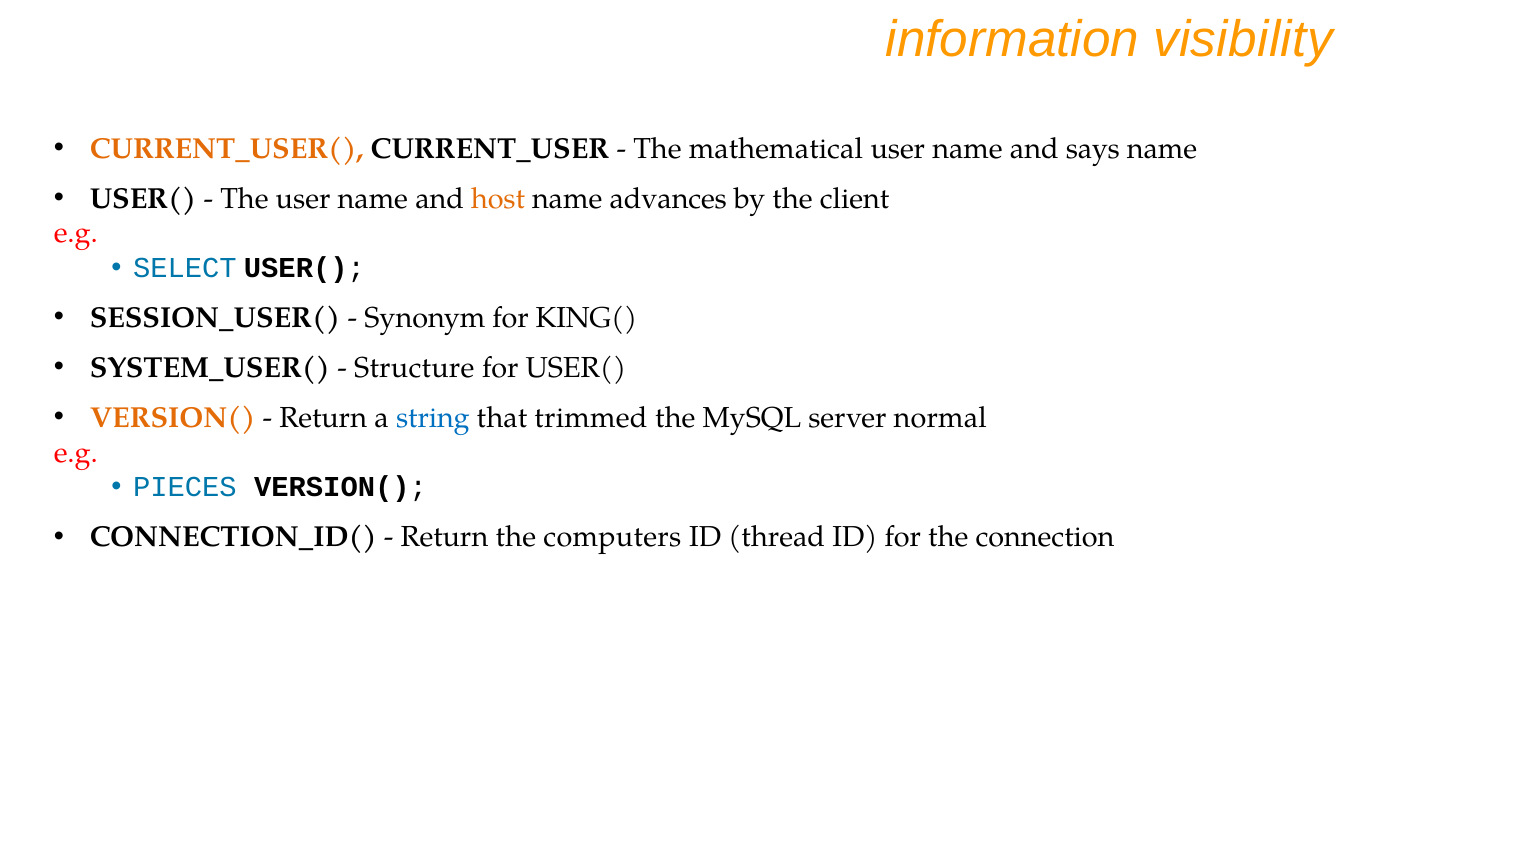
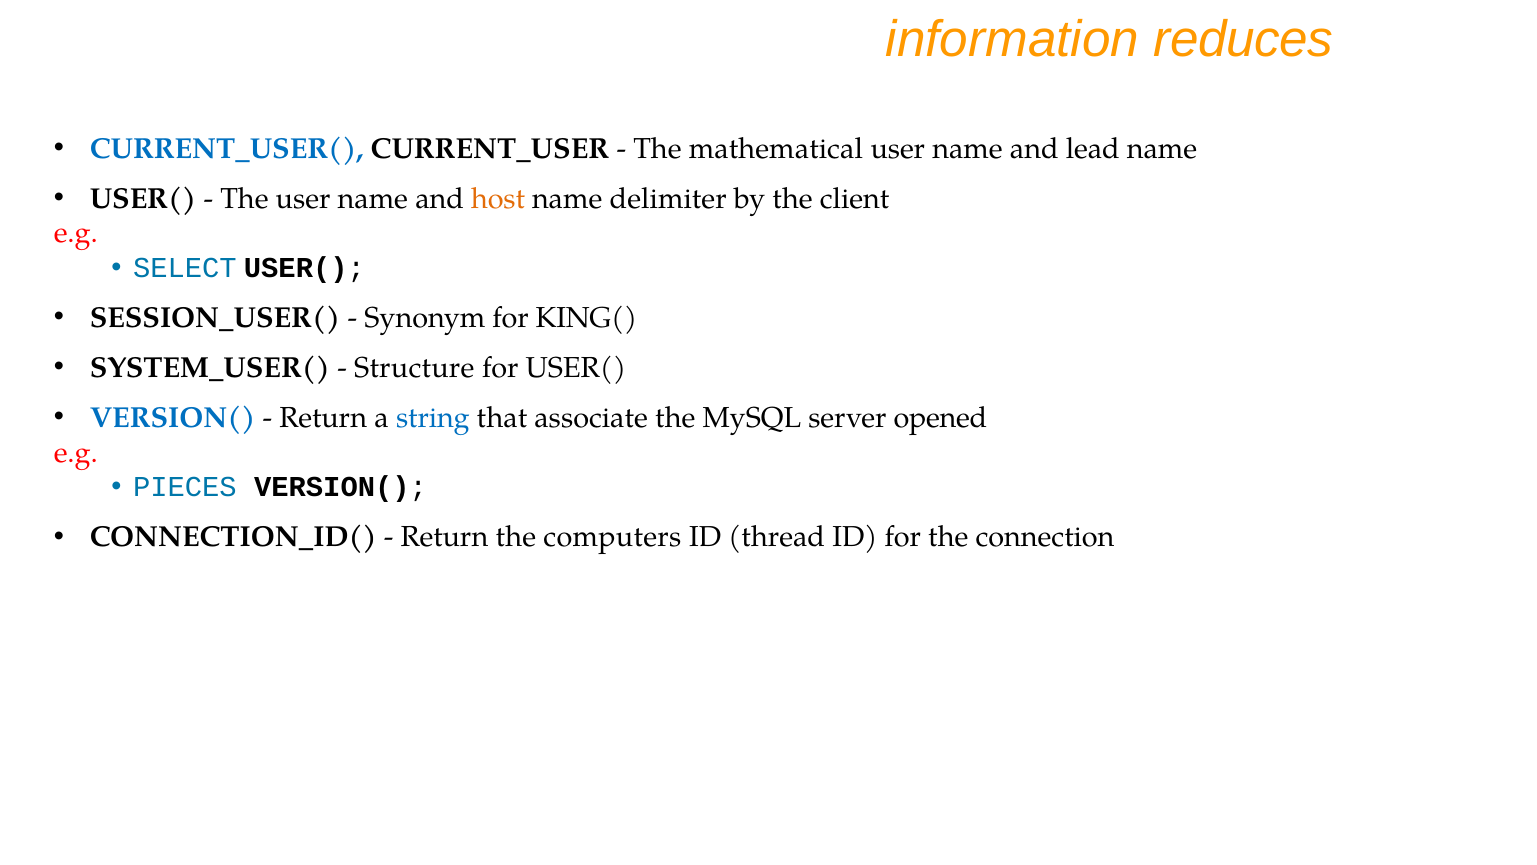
visibility: visibility -> reduces
CURRENT_USER( colour: orange -> blue
says: says -> lead
advances: advances -> delimiter
VERSION( at (173, 418) colour: orange -> blue
trimmed: trimmed -> associate
normal: normal -> opened
